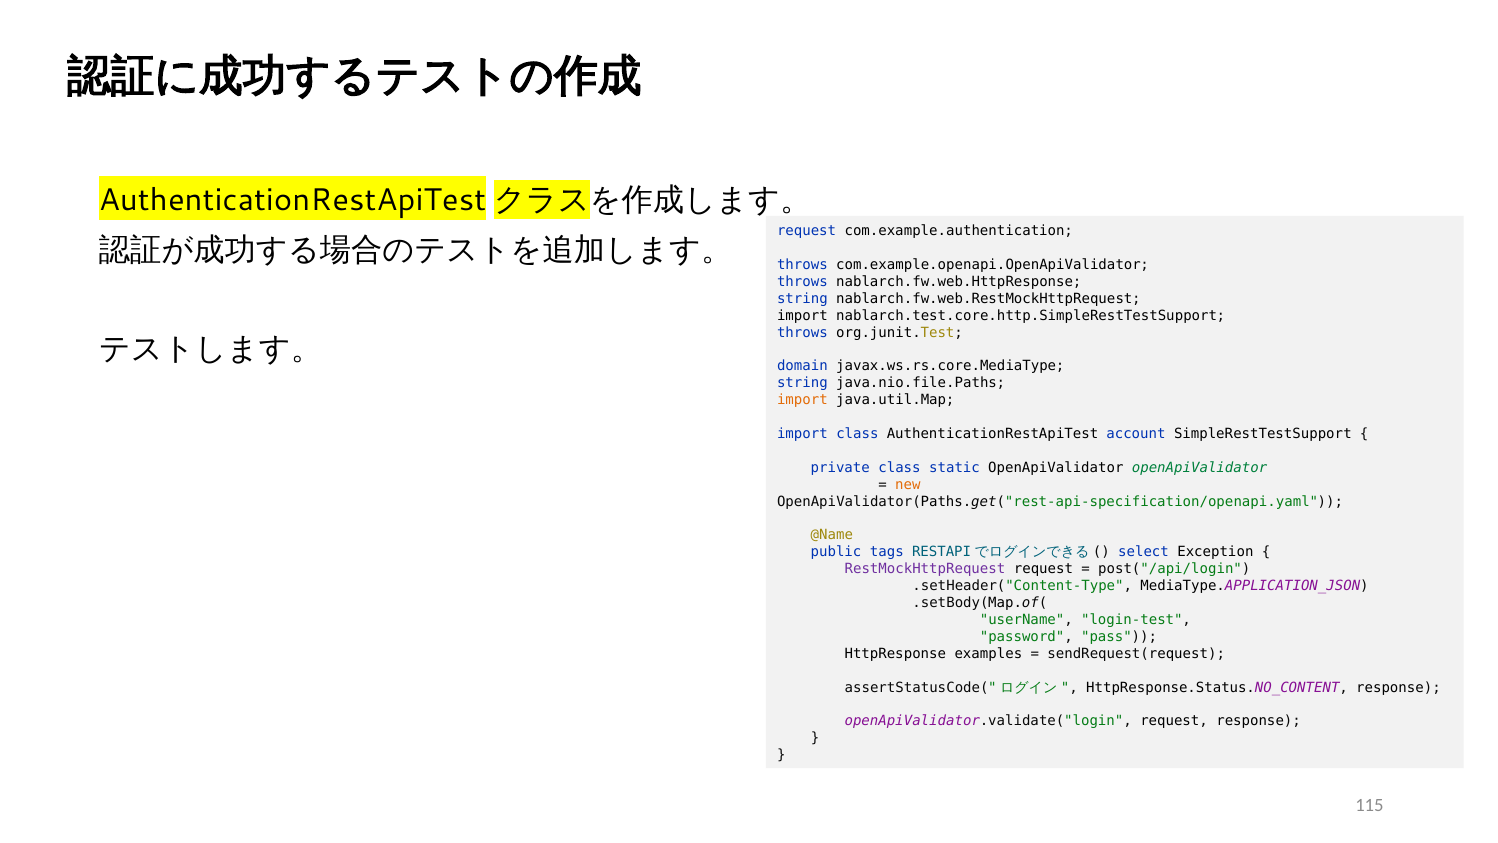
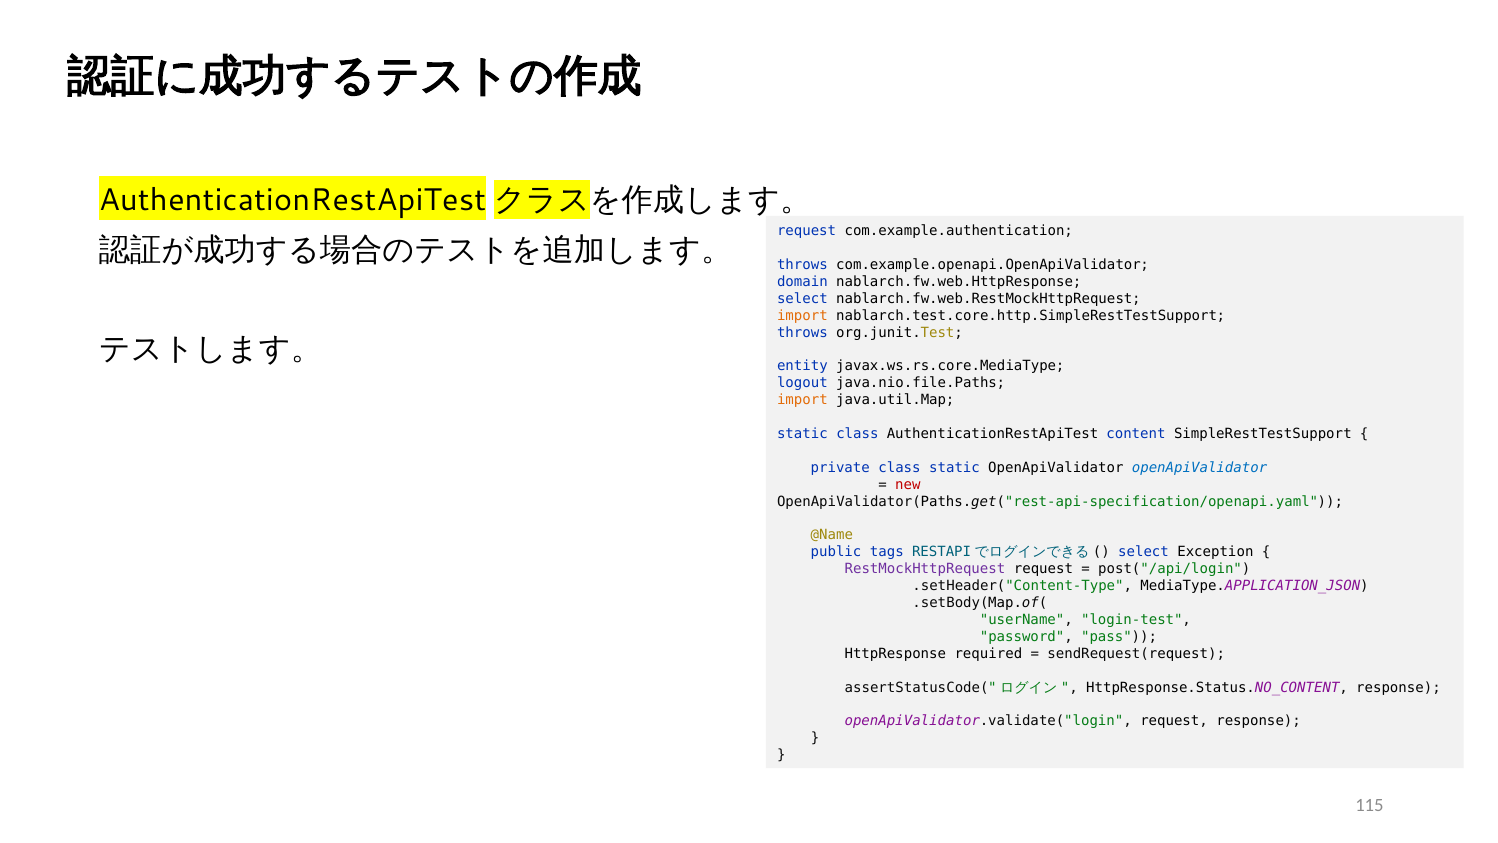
throws at (802, 282): throws -> domain
string at (802, 298): string -> select
import at (802, 315) colour: black -> orange
domain: domain -> entity
string at (802, 383): string -> logout
import at (802, 434): import -> static
account: account -> content
openApiValidator at (1200, 467) colour: green -> blue
new colour: orange -> red
examples: examples -> required
